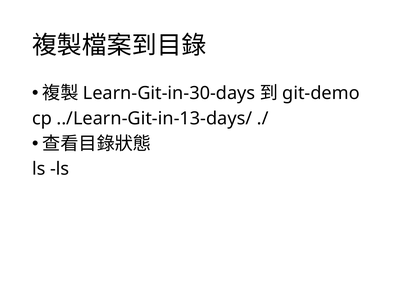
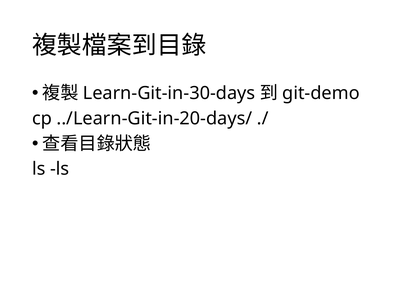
../Learn-Git-in-13-days/: ../Learn-Git-in-13-days/ -> ../Learn-Git-in-20-days/
